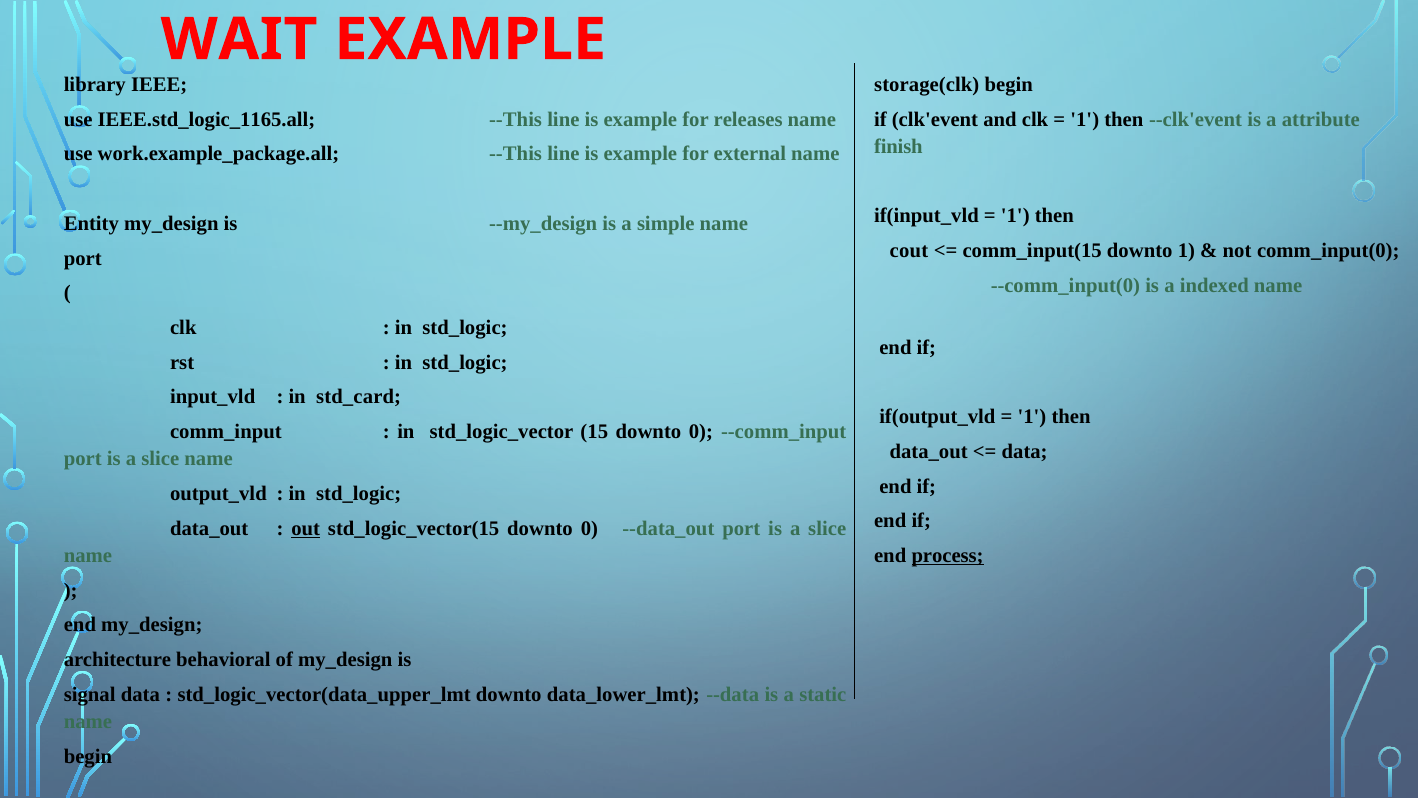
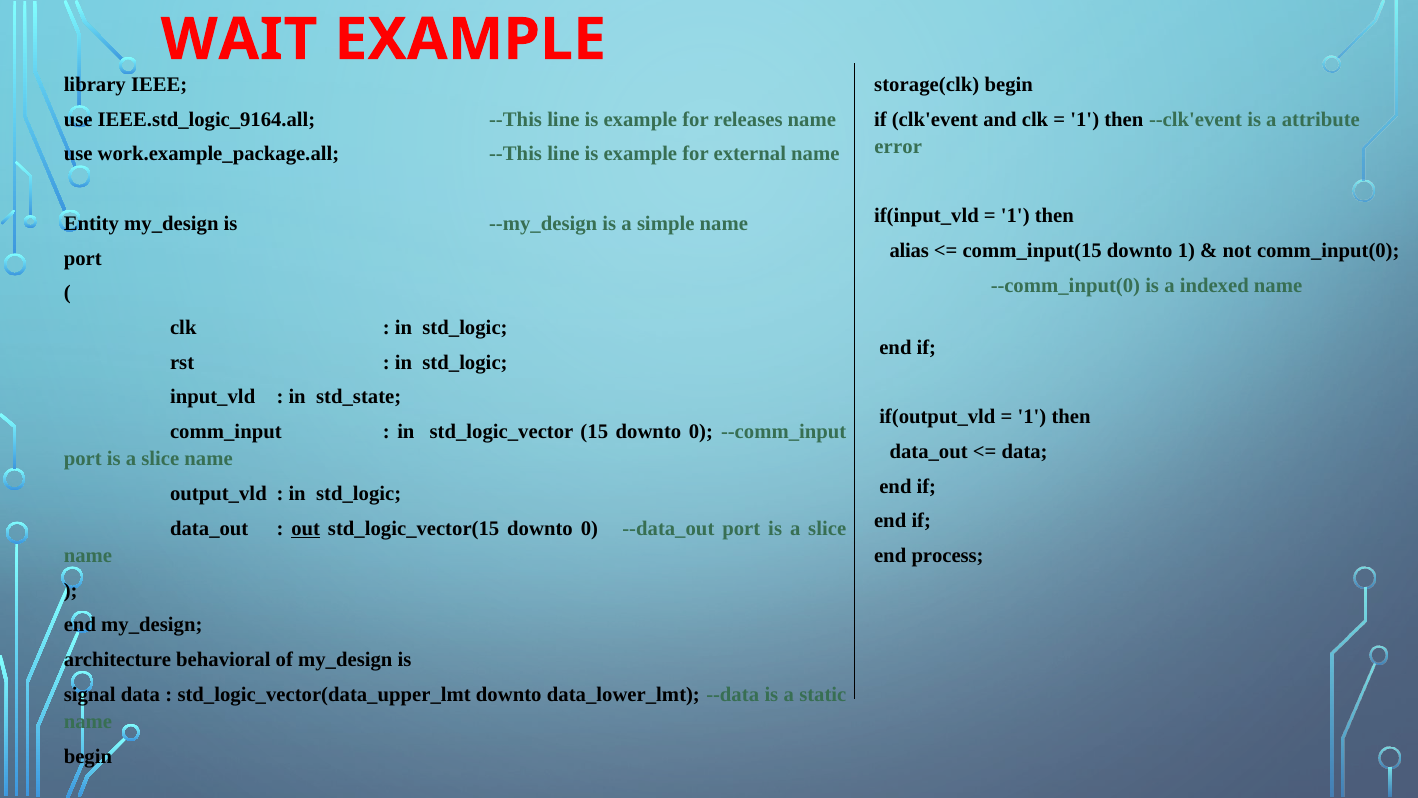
IEEE.std_logic_1165.all: IEEE.std_logic_1165.all -> IEEE.std_logic_9164.all
finish: finish -> error
cout: cout -> alias
std_card: std_card -> std_state
process underline: present -> none
